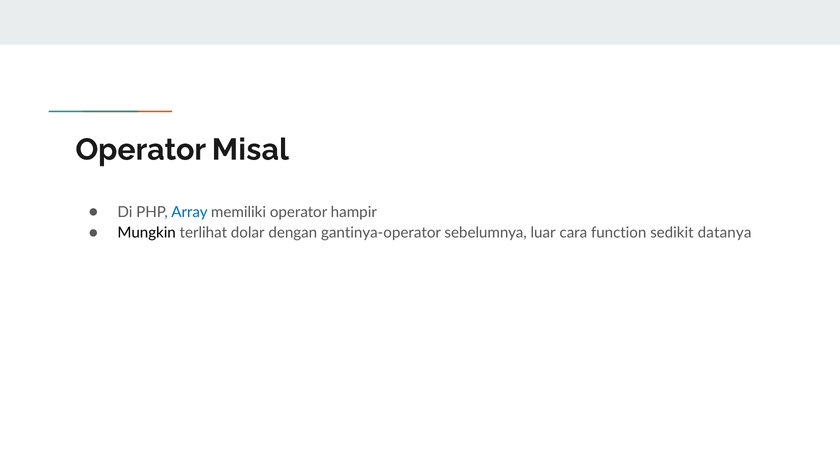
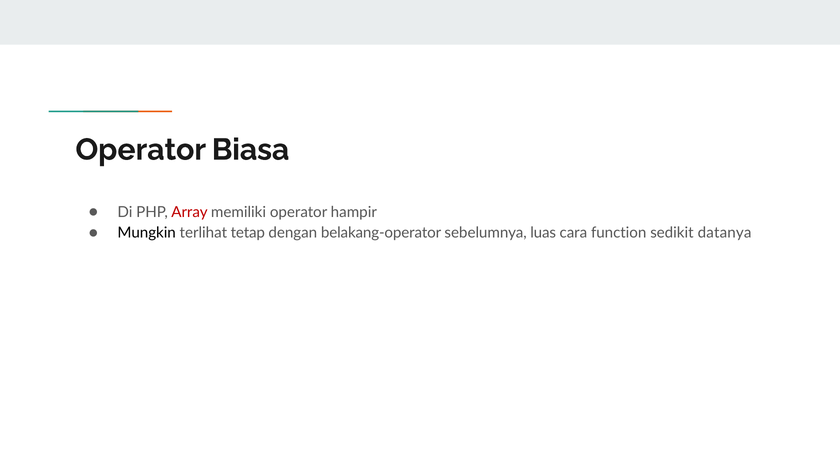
Misal: Misal -> Biasa
Array colour: blue -> red
dolar: dolar -> tetap
gantinya-operator: gantinya-operator -> belakang-operator
luar: luar -> luas
